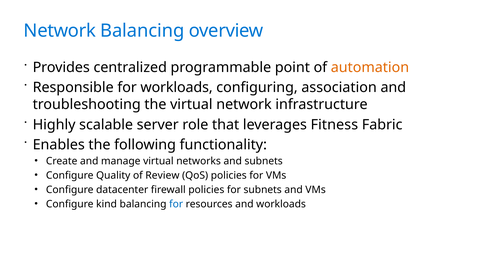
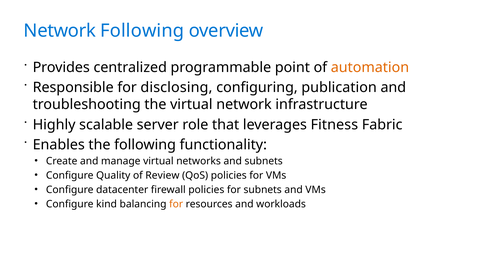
Network Balancing: Balancing -> Following
for workloads: workloads -> disclosing
association: association -> publication
for at (176, 204) colour: blue -> orange
